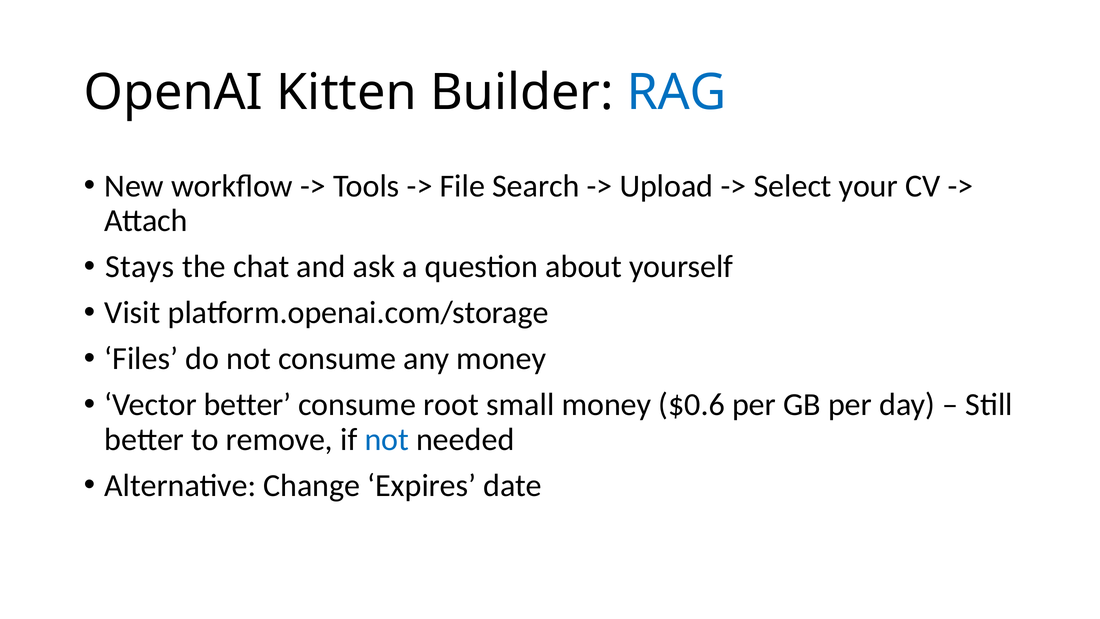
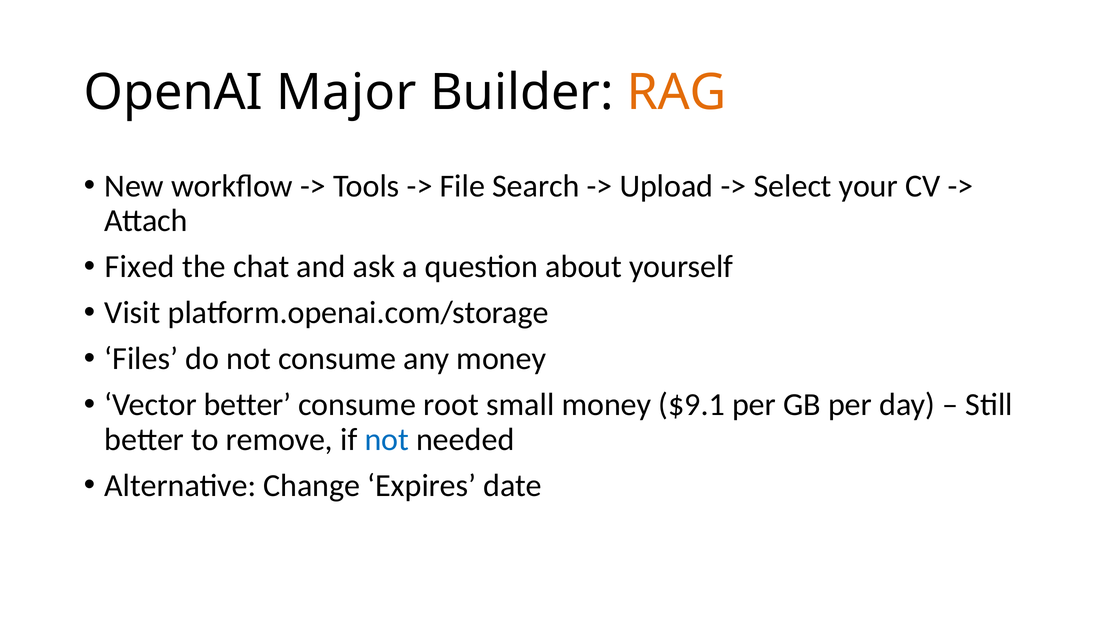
Kitten: Kitten -> Major
RAG colour: blue -> orange
Stays: Stays -> Fixed
$0.6: $0.6 -> $9.1
